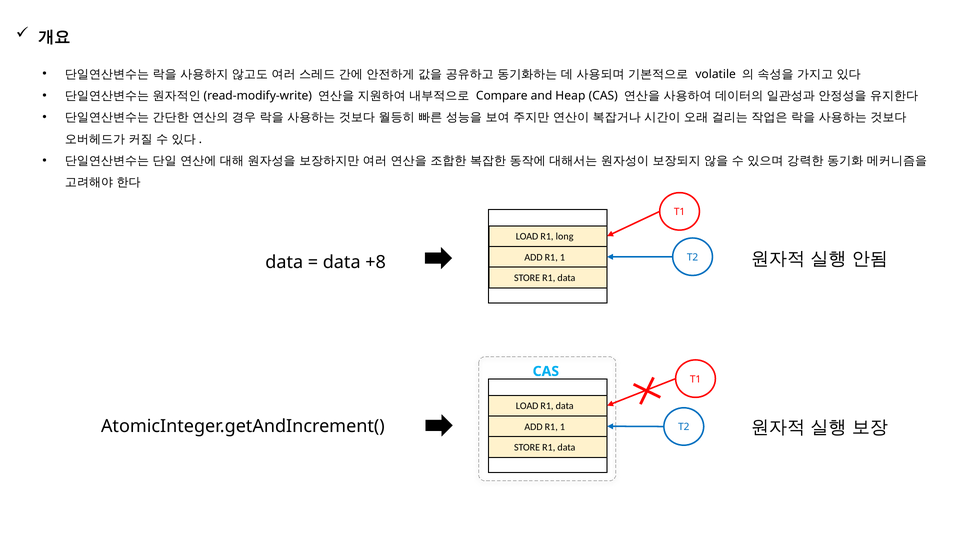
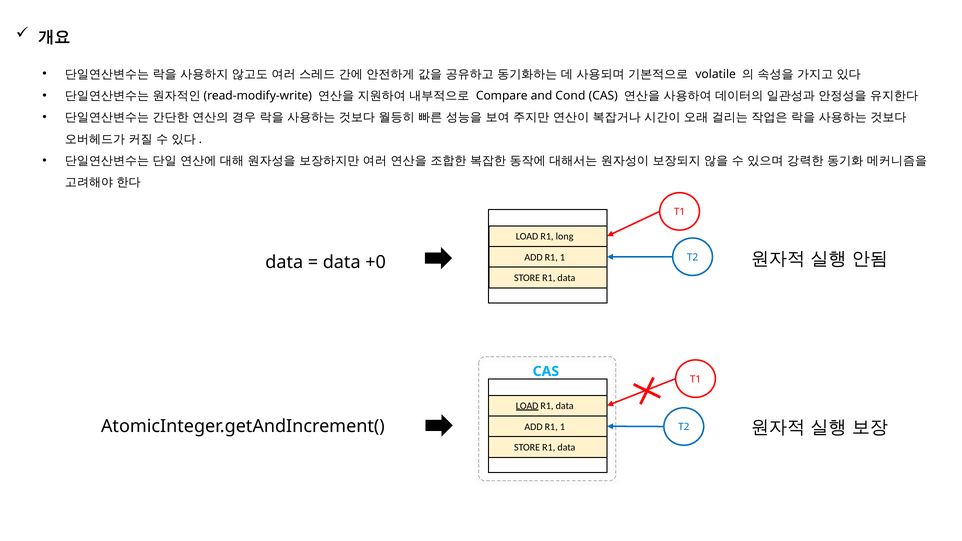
Heap: Heap -> Cond
+8: +8 -> +0
LOAD at (527, 406) underline: none -> present
